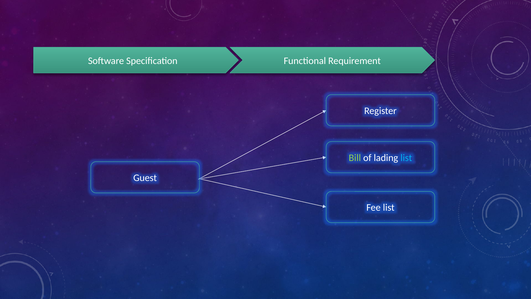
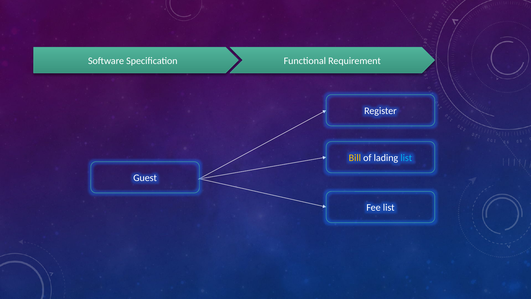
Bill colour: light green -> yellow
